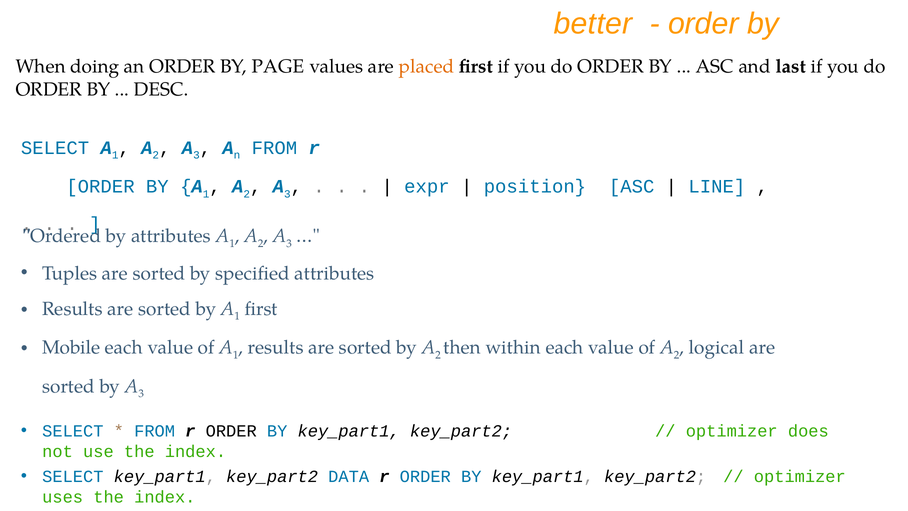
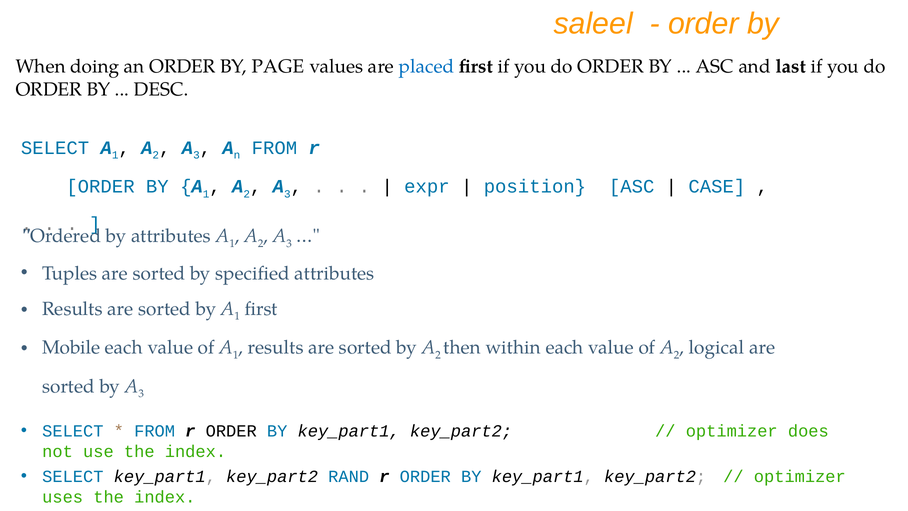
better: better -> saleel
placed colour: orange -> blue
LINE: LINE -> CASE
DATA: DATA -> RAND
